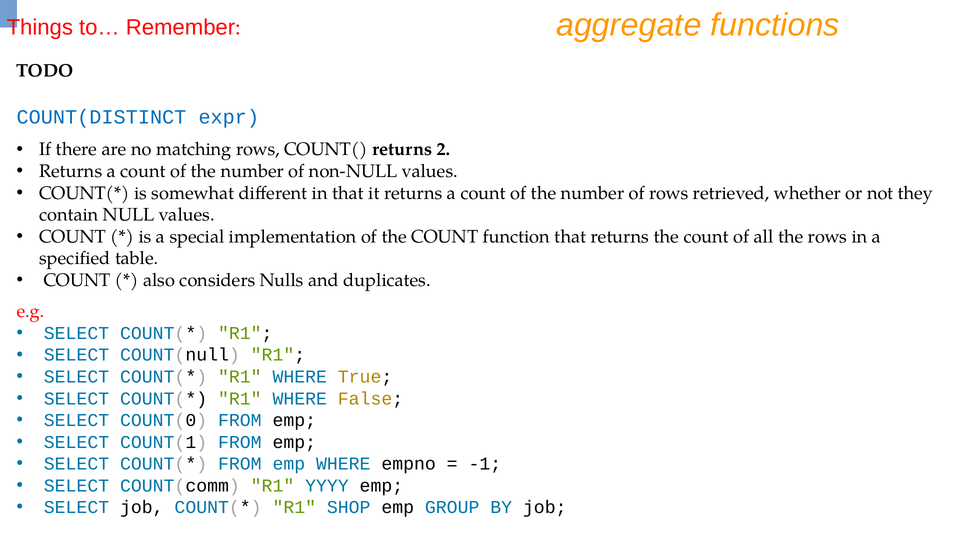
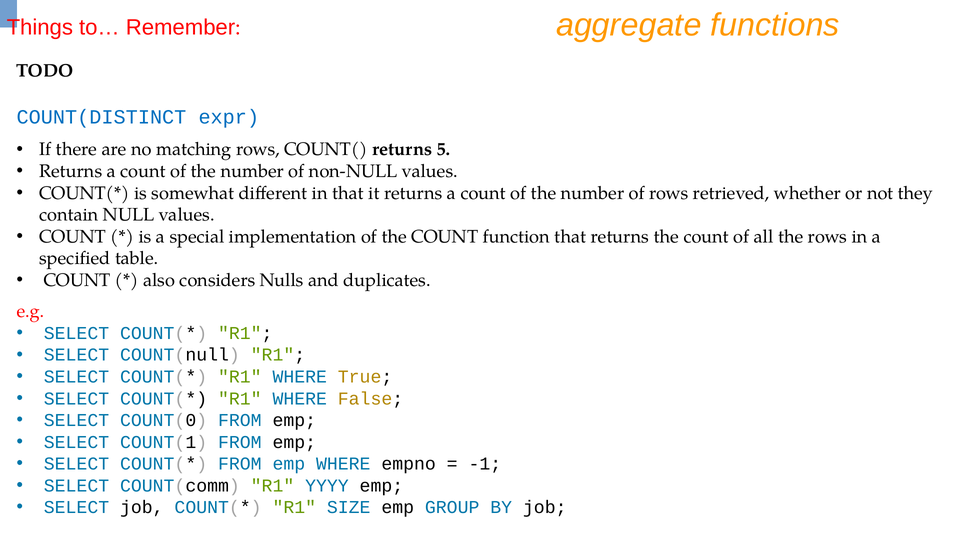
2: 2 -> 5
SHOP: SHOP -> SIZE
